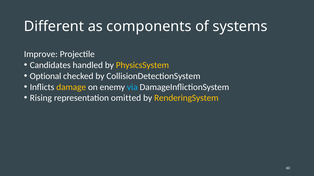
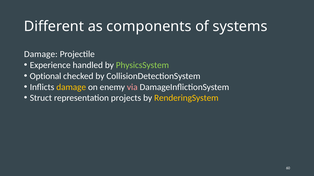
Improve at (41, 54): Improve -> Damage
Candidates: Candidates -> Experience
PhysicsSystem colour: yellow -> light green
via colour: light blue -> pink
Rising: Rising -> Struct
omitted: omitted -> projects
